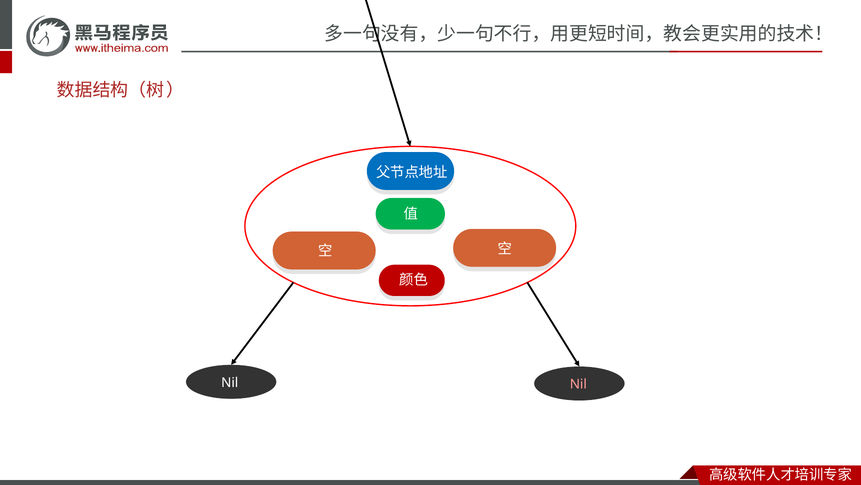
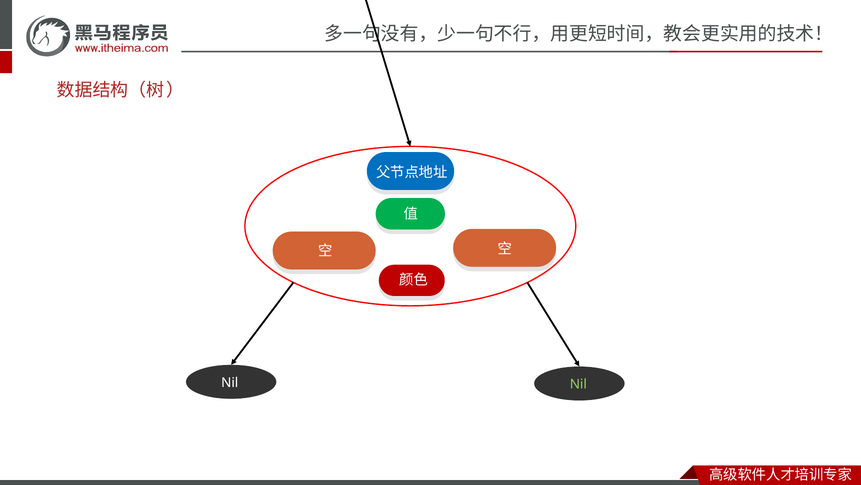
Nil at (578, 384) colour: pink -> light green
